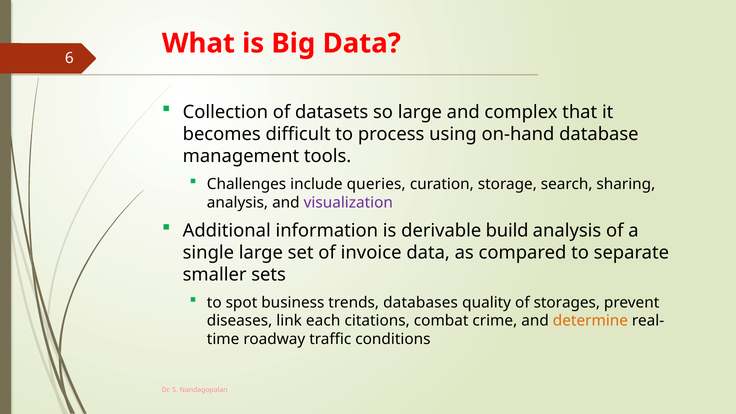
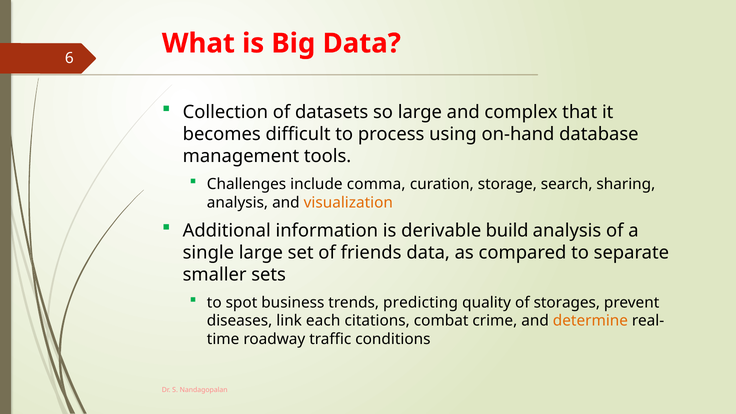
queries: queries -> comma
visualization colour: purple -> orange
invoice: invoice -> friends
databases: databases -> predicting
